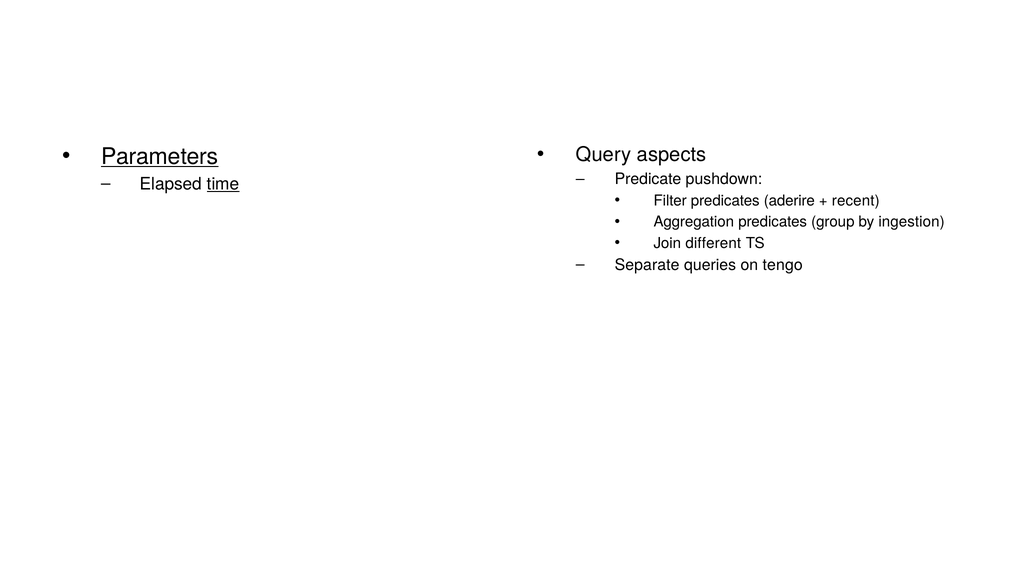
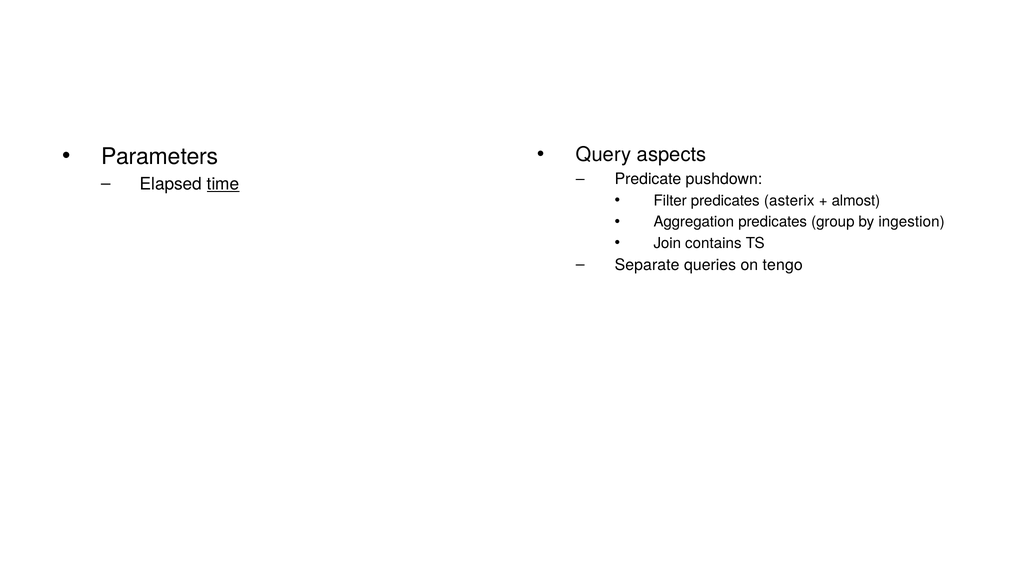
Parameters underline: present -> none
aderire: aderire -> asterix
recent: recent -> almost
different: different -> contains
